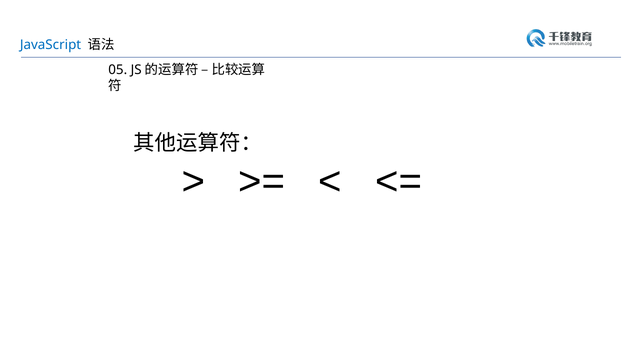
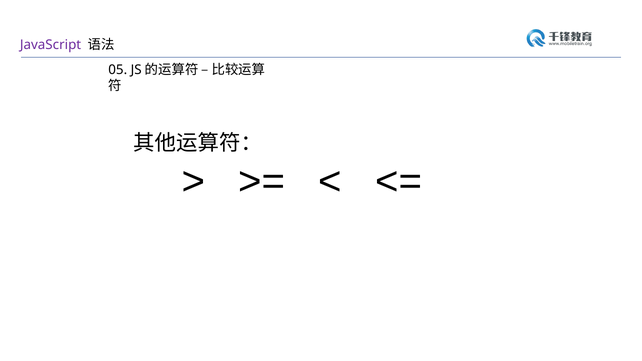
JavaScript colour: blue -> purple
